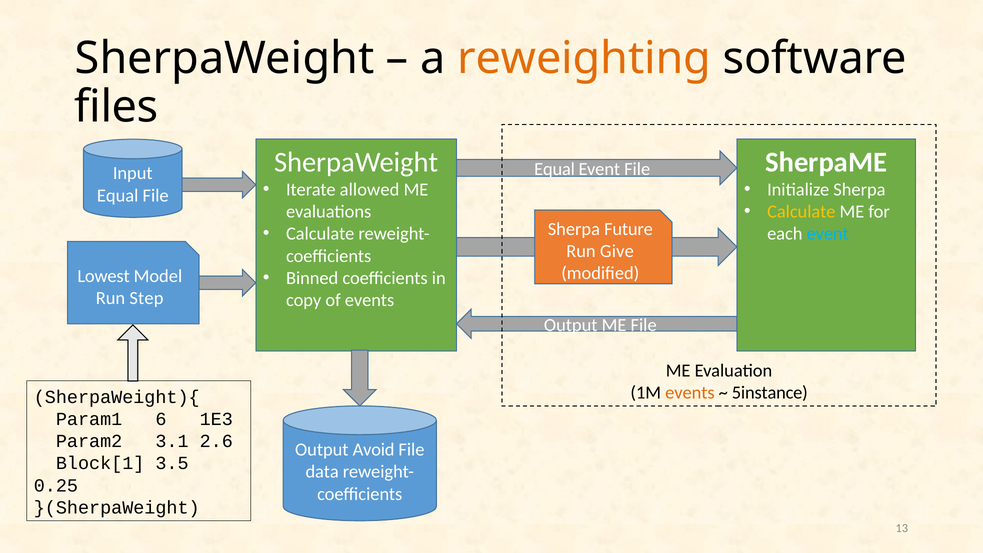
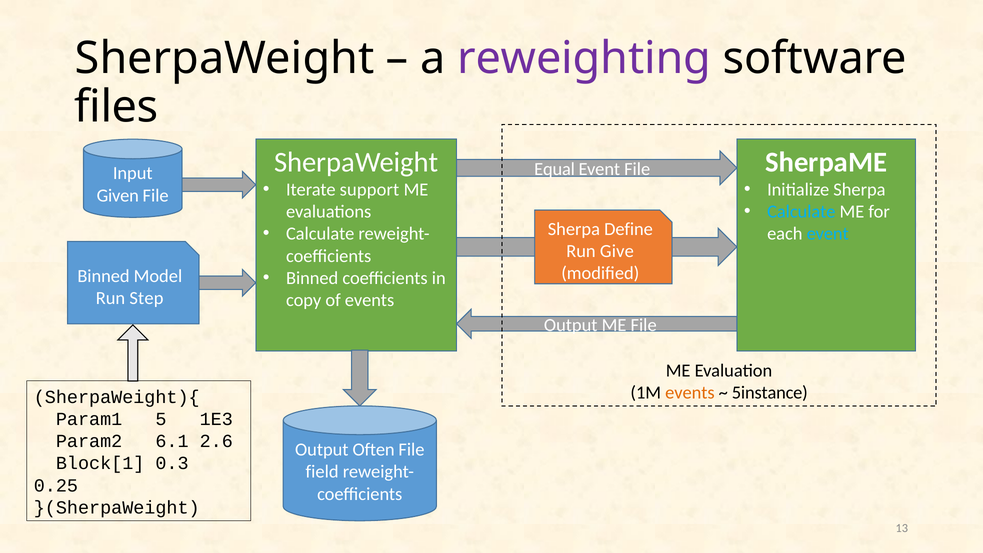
reweighting colour: orange -> purple
allowed: allowed -> support
Equal at (118, 195): Equal -> Given
Calculate at (801, 212) colour: yellow -> light blue
Future: Future -> Define
Lowest at (104, 276): Lowest -> Binned
6: 6 -> 5
3.1: 3.1 -> 6.1
Avoid: Avoid -> Often
3.5: 3.5 -> 0.3
data: data -> field
